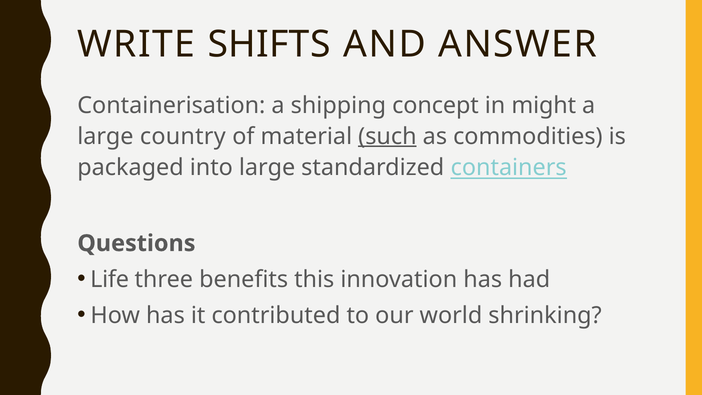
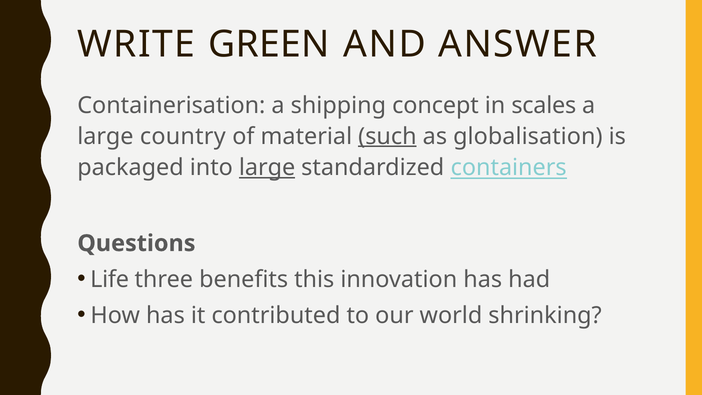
SHIFTS: SHIFTS -> GREEN
might: might -> scales
commodities: commodities -> globalisation
large at (267, 167) underline: none -> present
